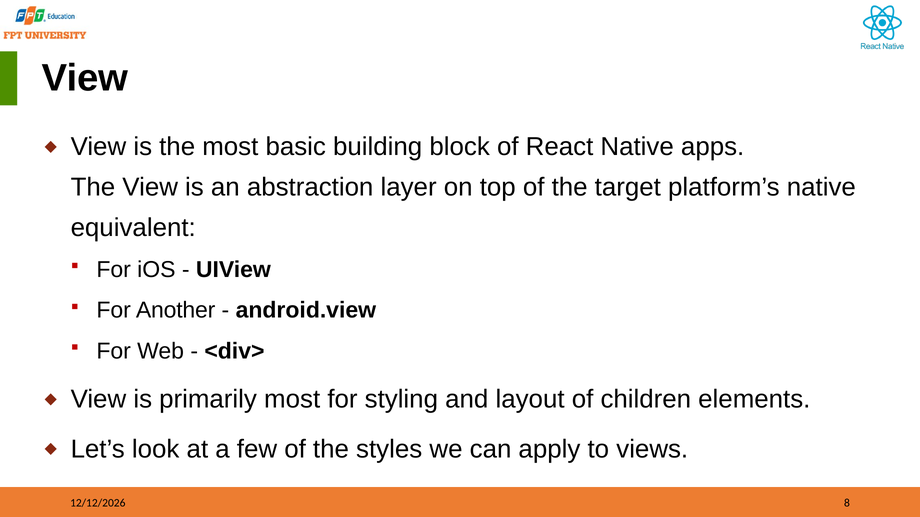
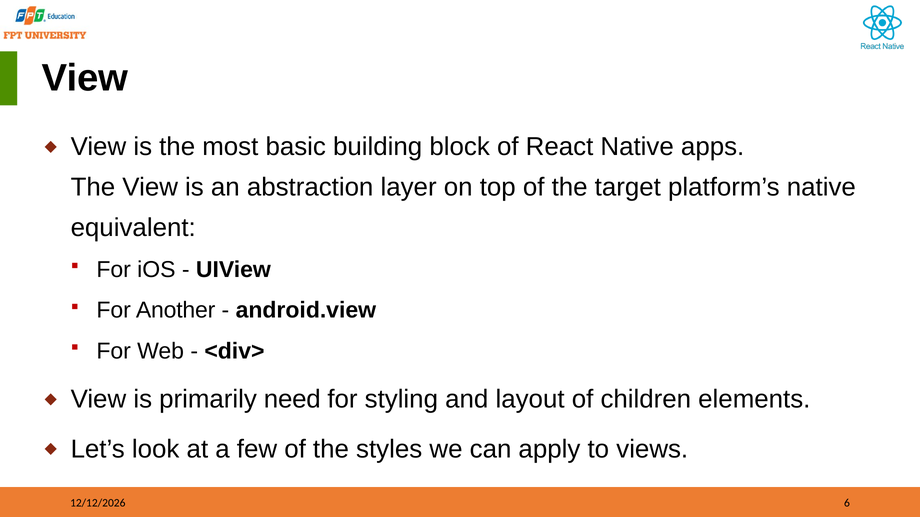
primarily most: most -> need
8: 8 -> 6
